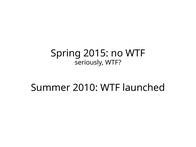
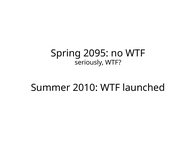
2015: 2015 -> 2095
